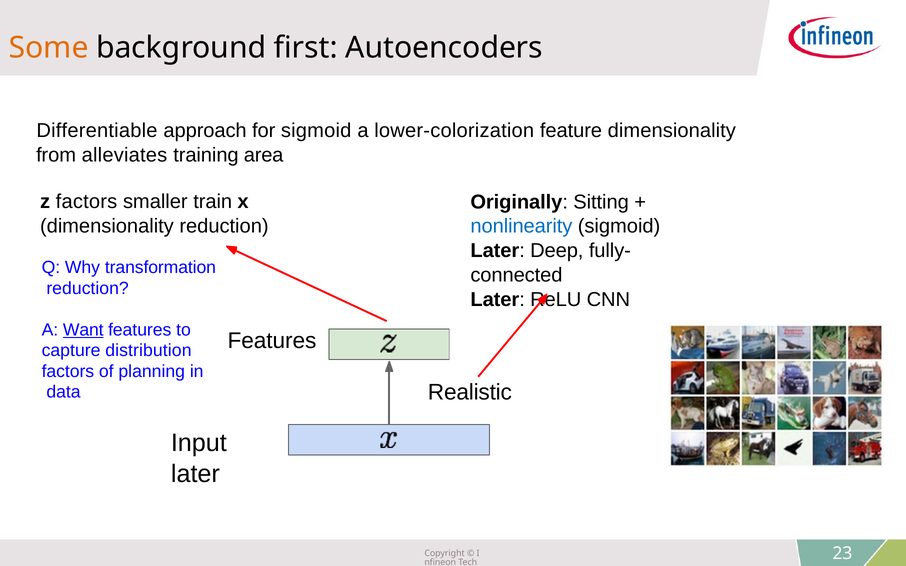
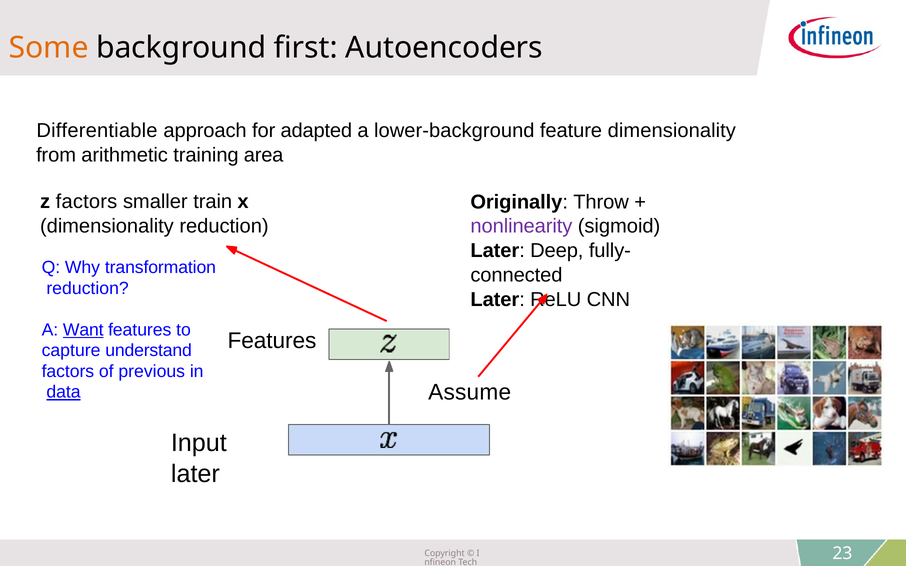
for sigmoid: sigmoid -> adapted
lower-colorization: lower-colorization -> lower-background
alleviates: alleviates -> arithmetic
Sitting: Sitting -> Throw
nonlinearity colour: blue -> purple
distribution: distribution -> understand
planning: planning -> previous
Realistic: Realistic -> Assume
data underline: none -> present
